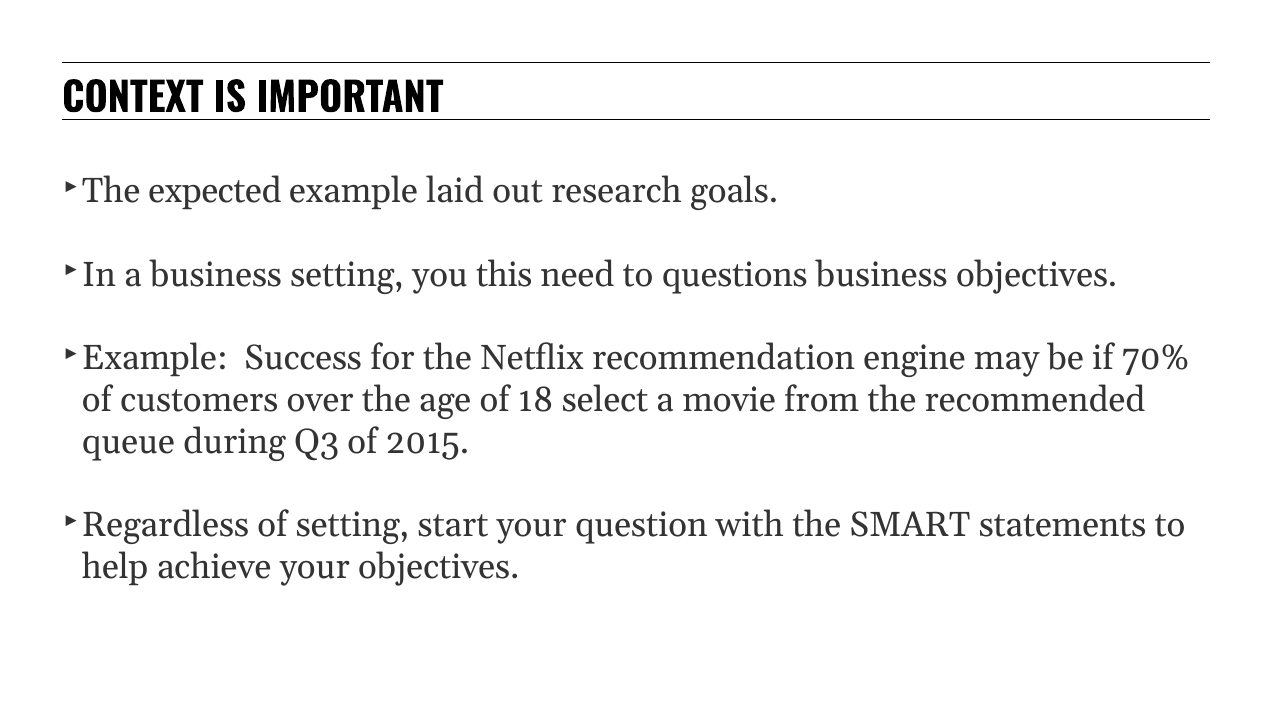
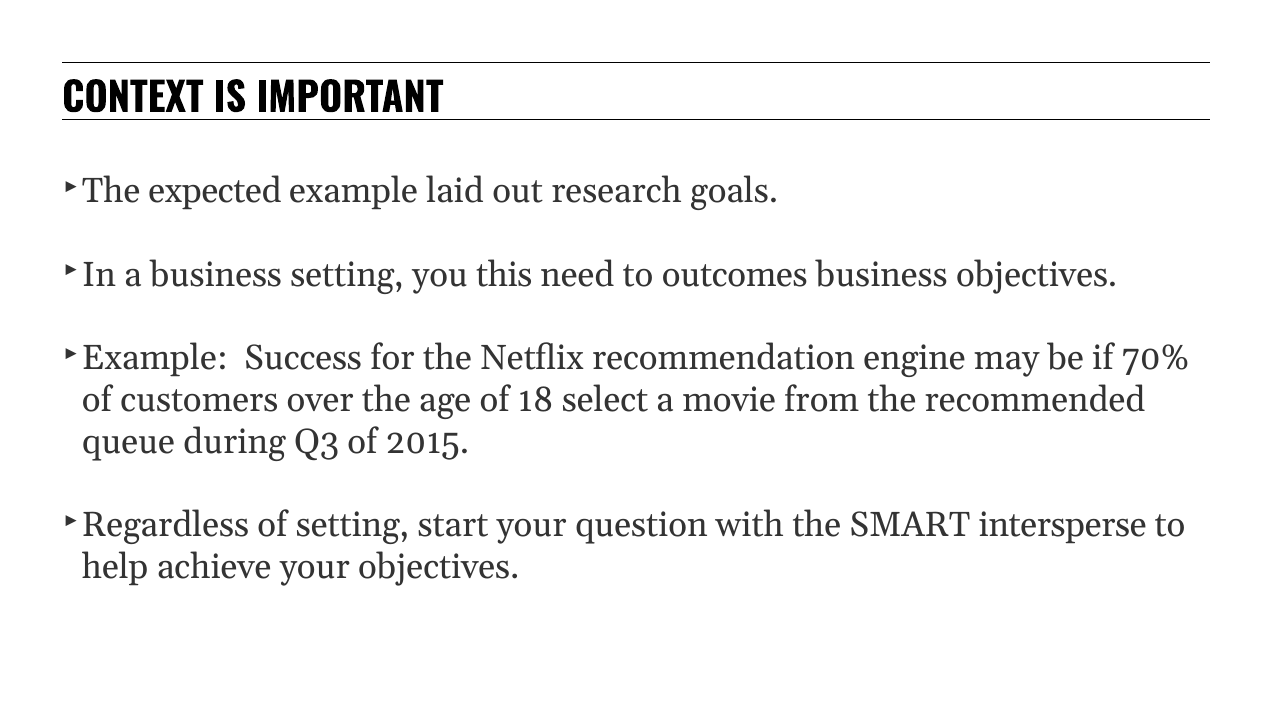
questions: questions -> outcomes
statements: statements -> intersperse
